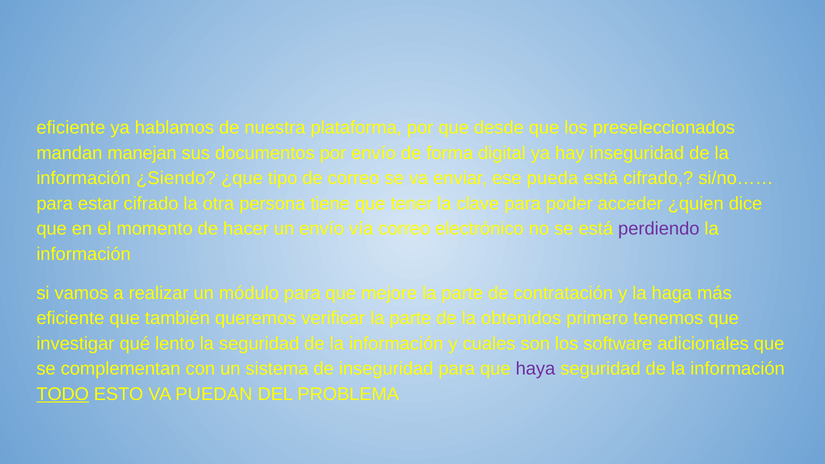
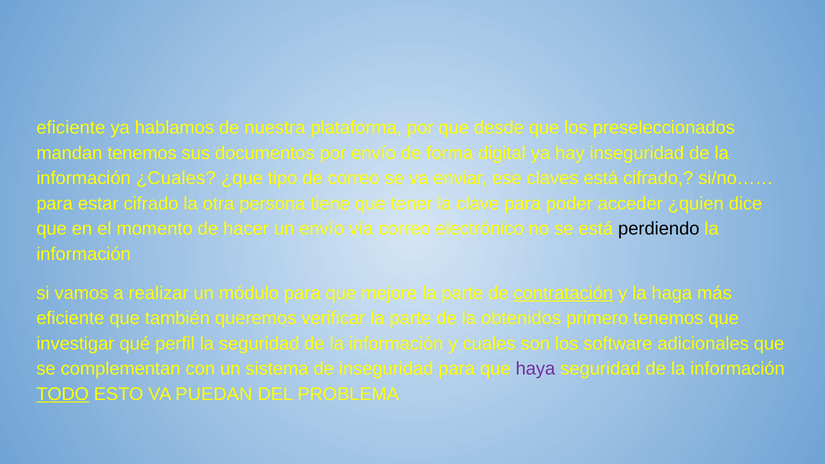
mandan manejan: manejan -> tenemos
¿Siendo: ¿Siendo -> ¿Cuales
pueda: pueda -> claves
perdiendo colour: purple -> black
contratación underline: none -> present
lento: lento -> perfil
